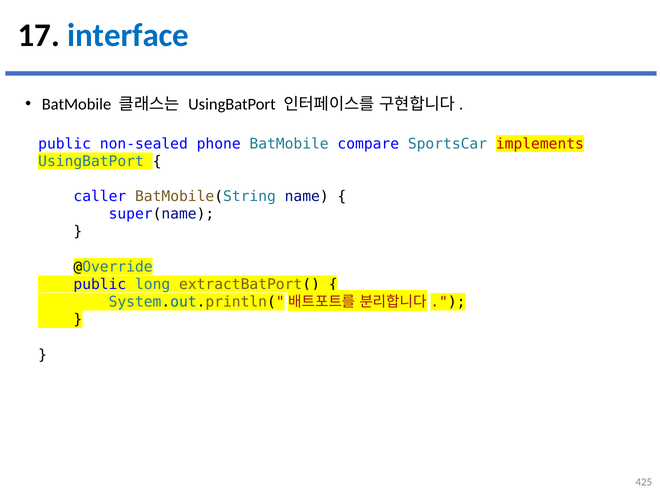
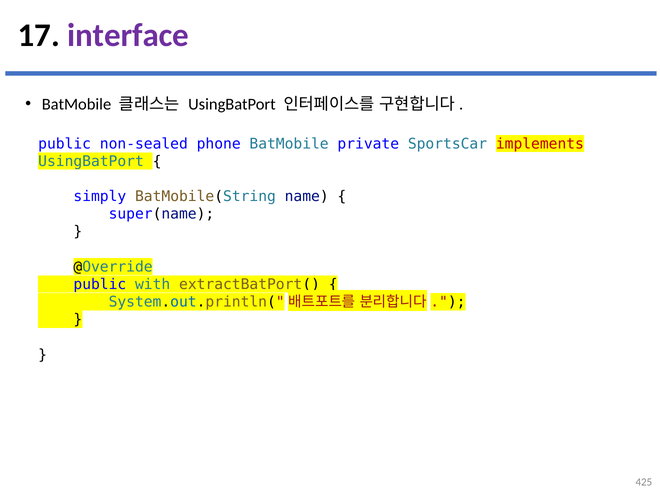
interface colour: blue -> purple
compare: compare -> private
caller: caller -> simply
long: long -> with
